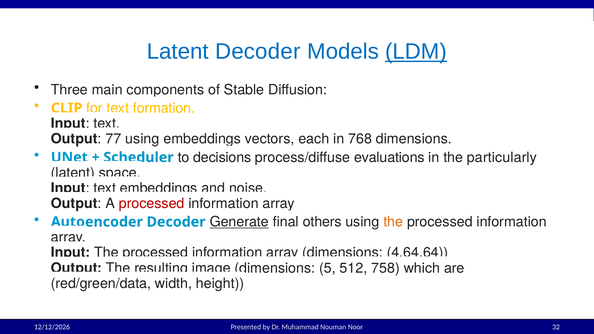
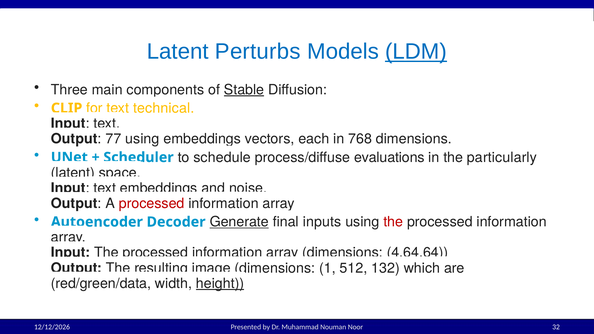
Latent Decoder: Decoder -> Perturbs
Stable underline: none -> present
formation: formation -> technical
decisions: decisions -> schedule
others: others -> inputs
the at (393, 222) colour: orange -> red
5: 5 -> 1
758: 758 -> 132
height underline: none -> present
